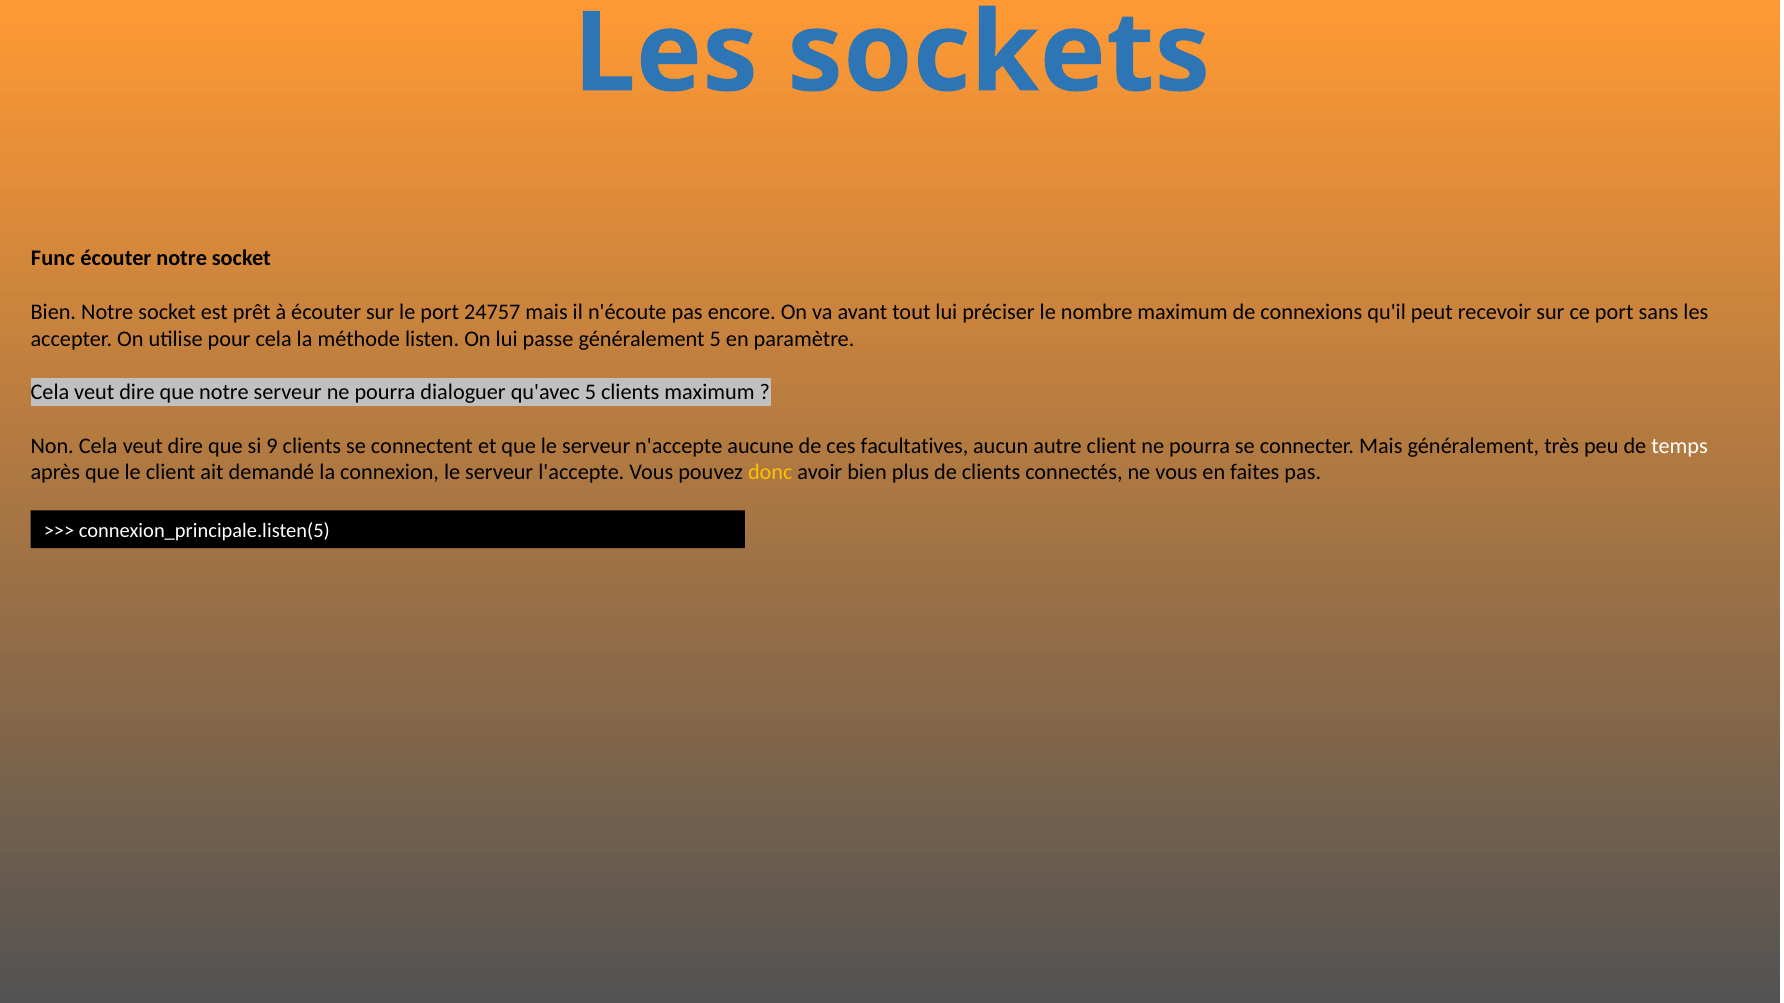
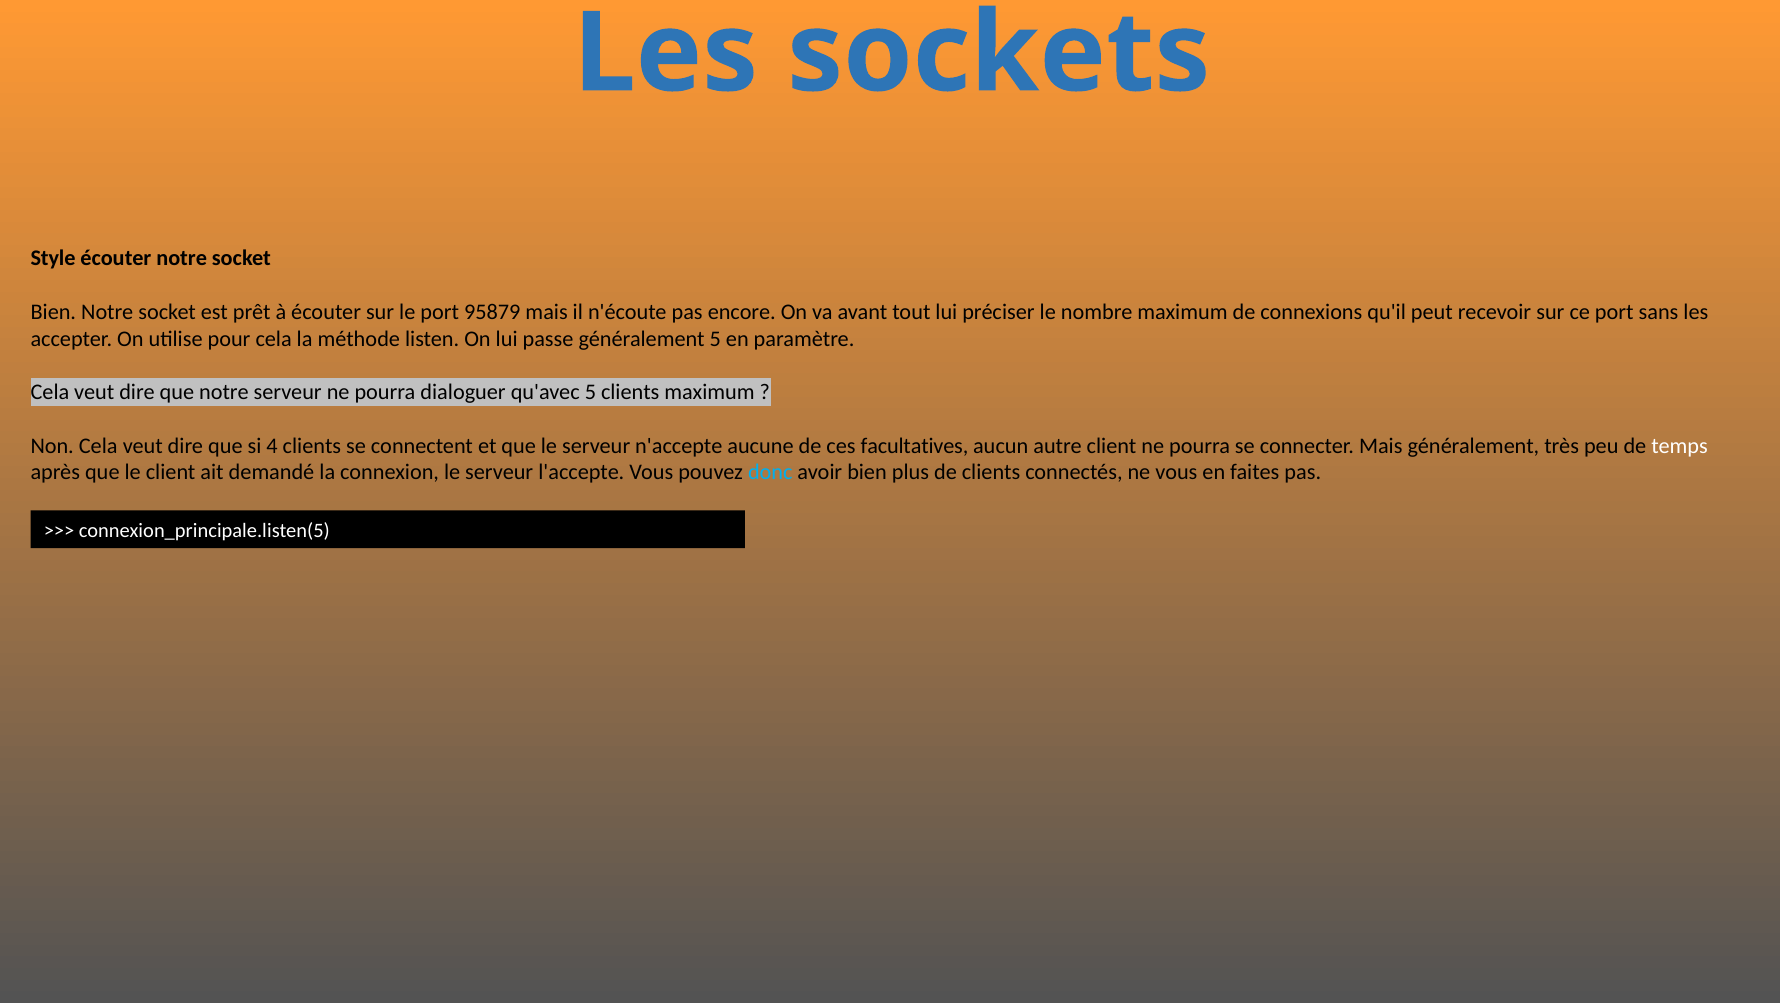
Func: Func -> Style
24757: 24757 -> 95879
9: 9 -> 4
donc colour: yellow -> light blue
